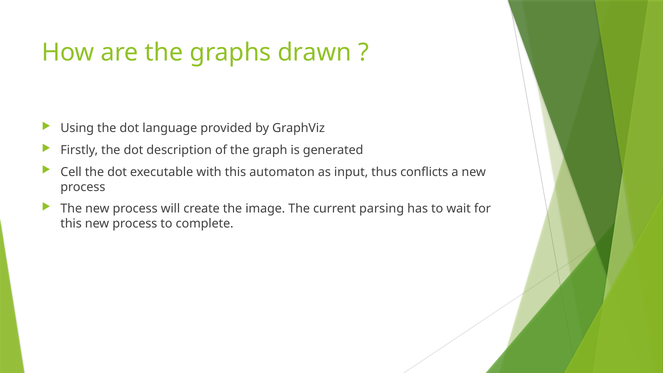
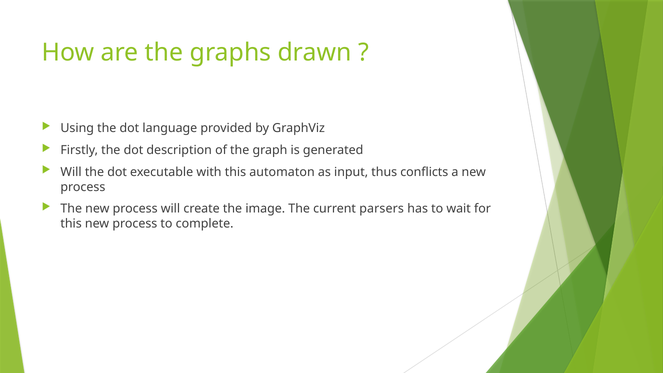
Cell at (71, 172): Cell -> Will
parsing: parsing -> parsers
